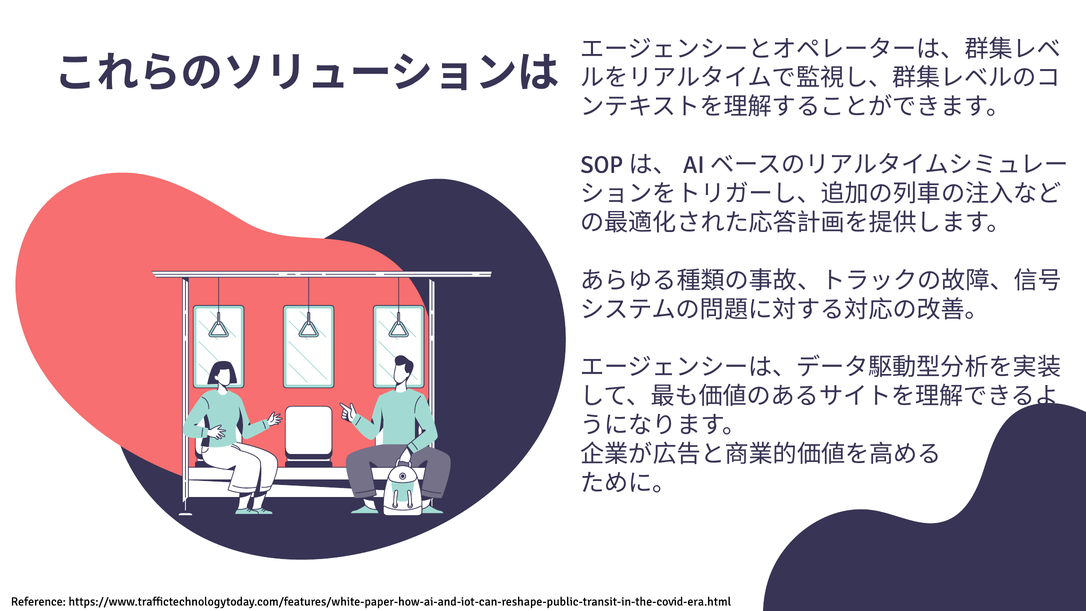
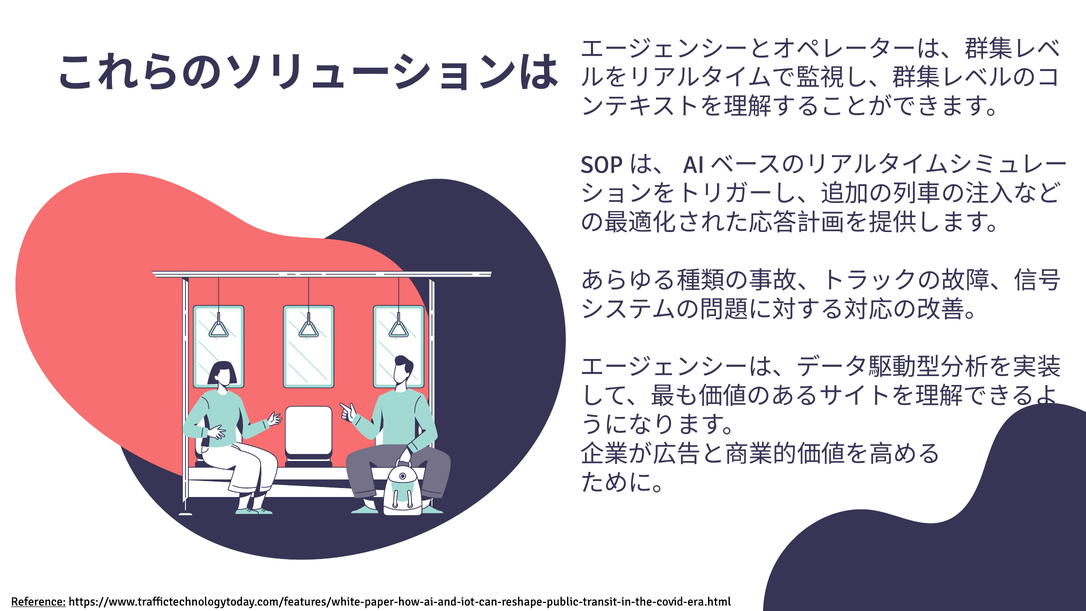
Reference underline: none -> present
